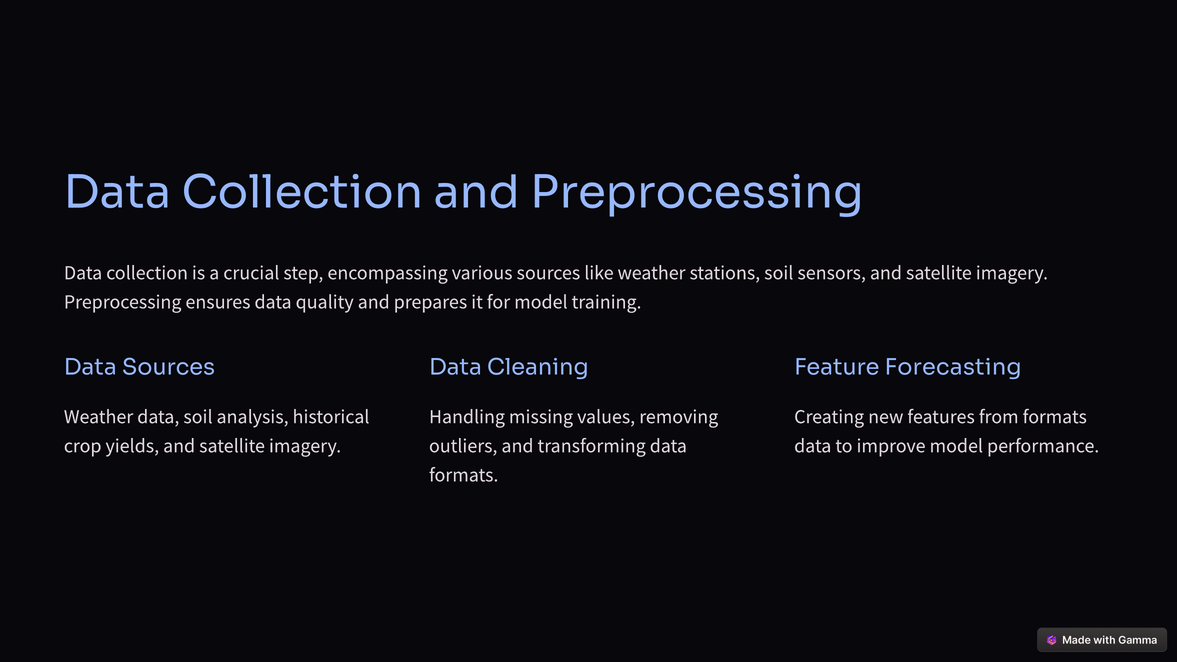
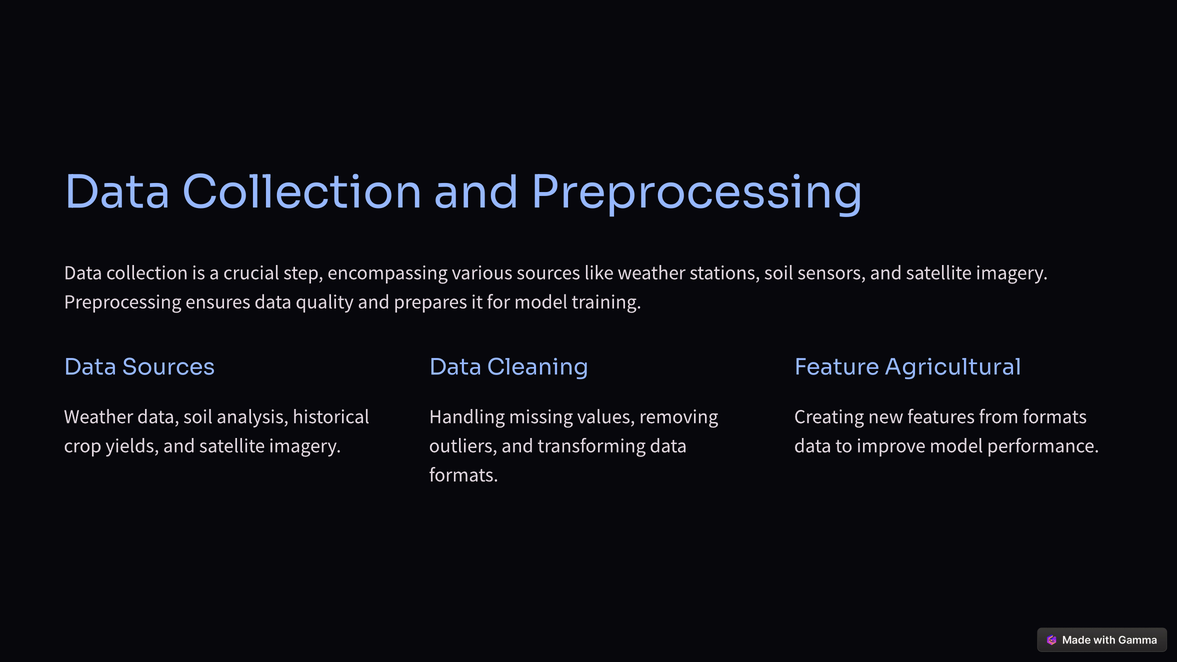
Forecasting: Forecasting -> Agricultural
